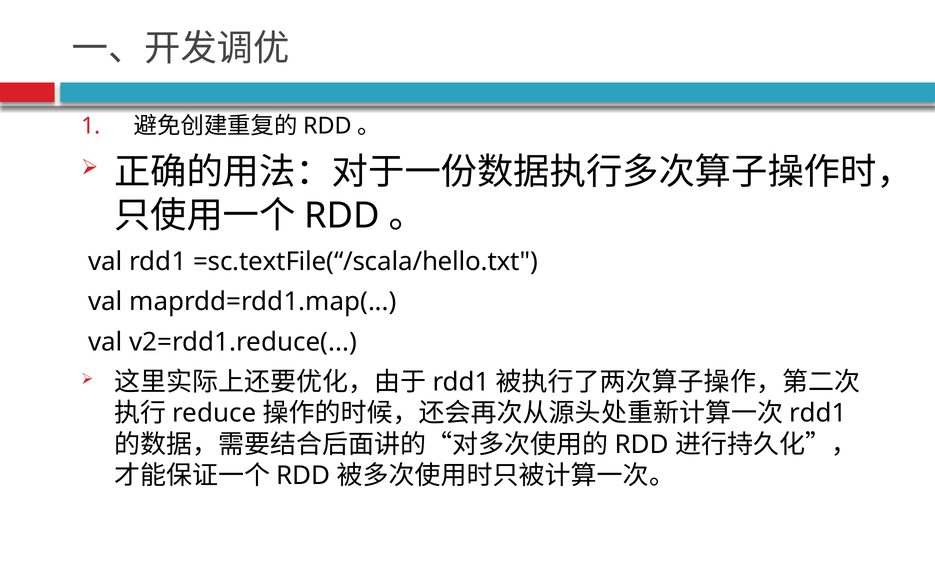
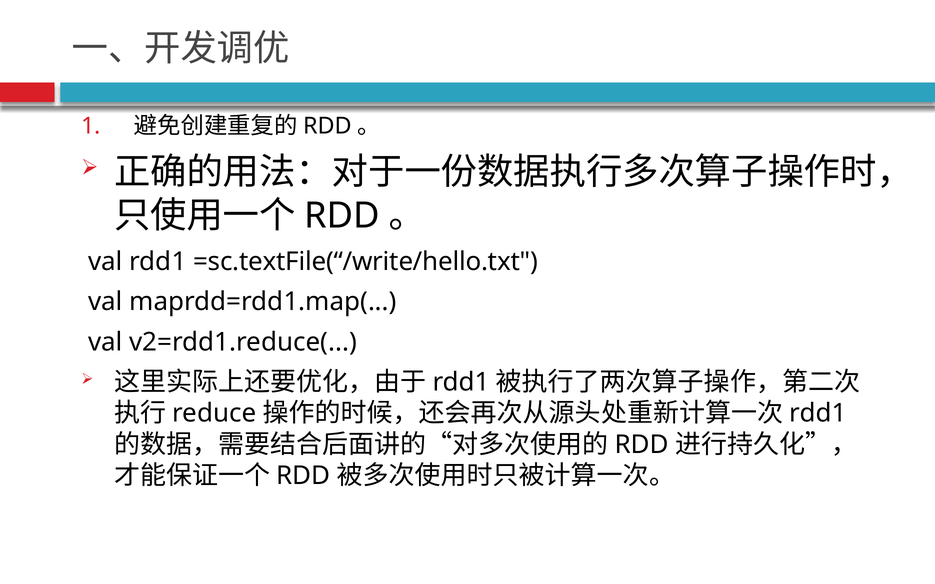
=sc.textFile(“/scala/hello.txt: =sc.textFile(“/scala/hello.txt -> =sc.textFile(“/write/hello.txt
